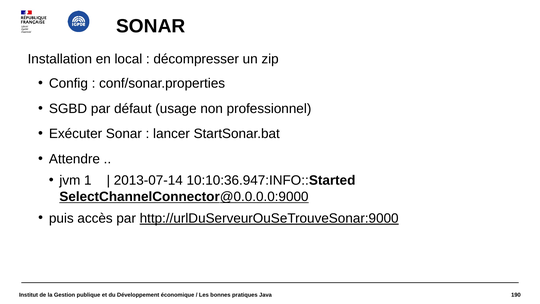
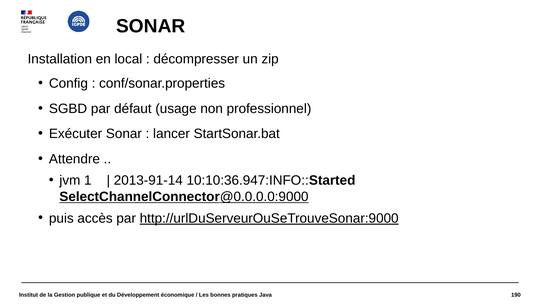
2013-07-14: 2013-07-14 -> 2013-91-14
